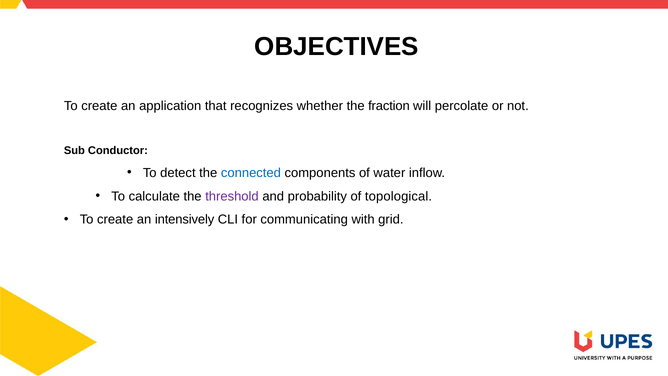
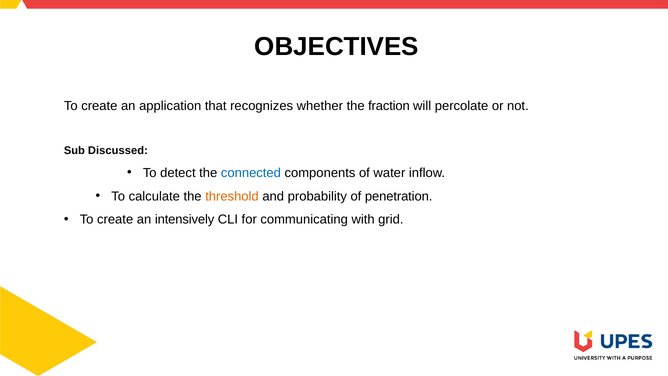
Conductor: Conductor -> Discussed
threshold colour: purple -> orange
topological: topological -> penetration
